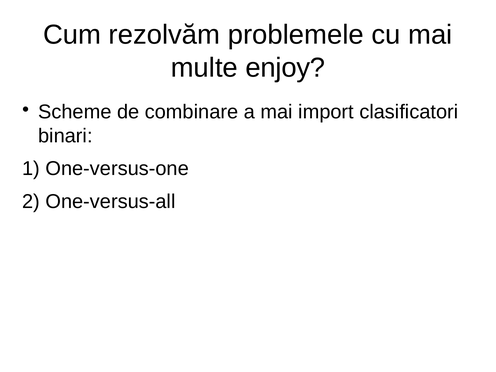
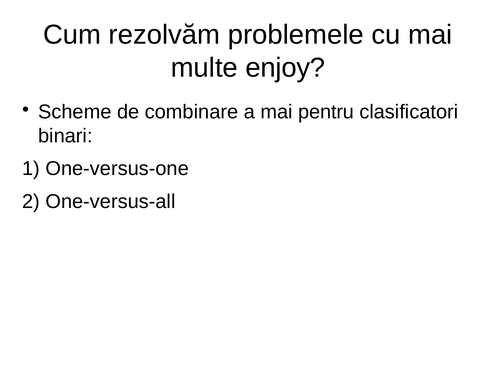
import: import -> pentru
